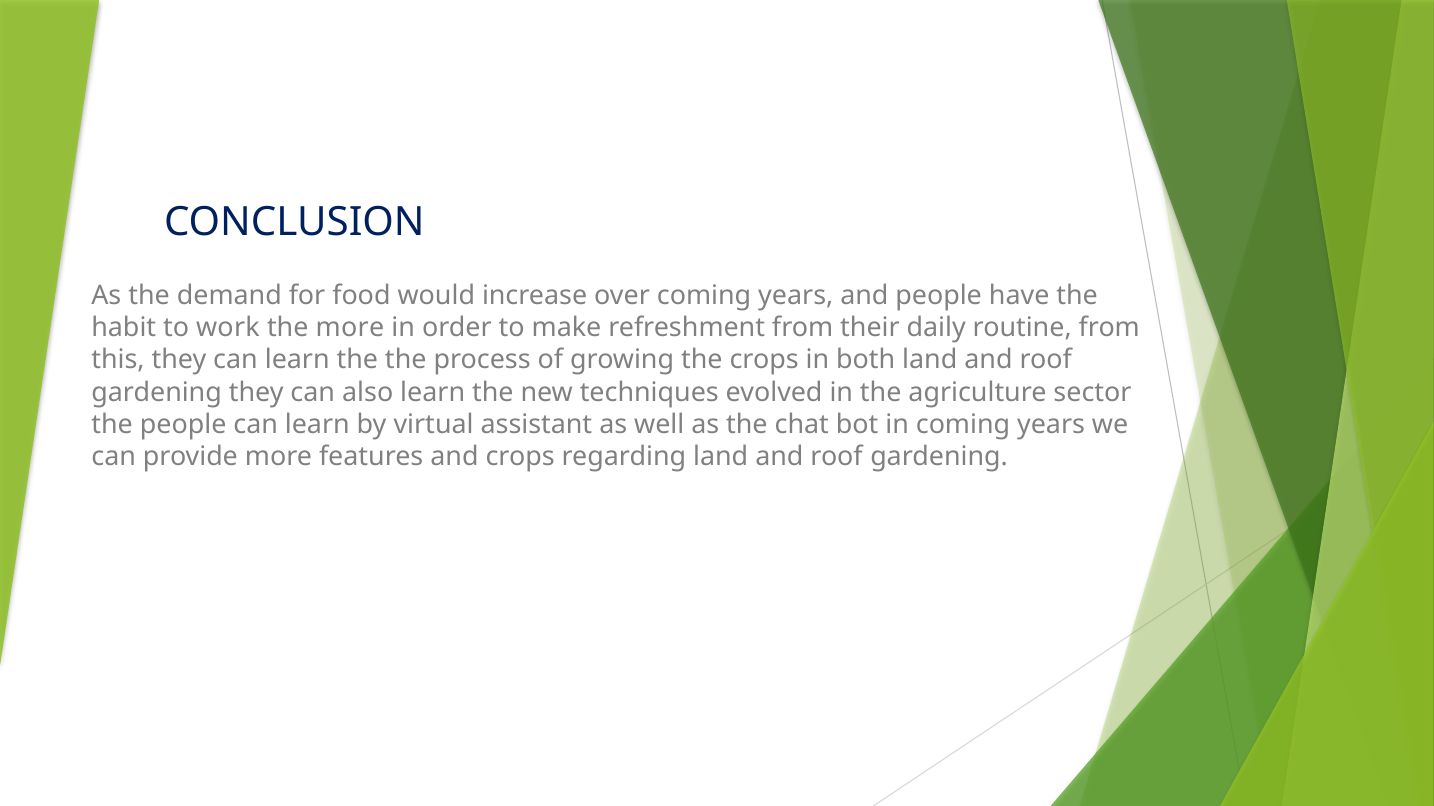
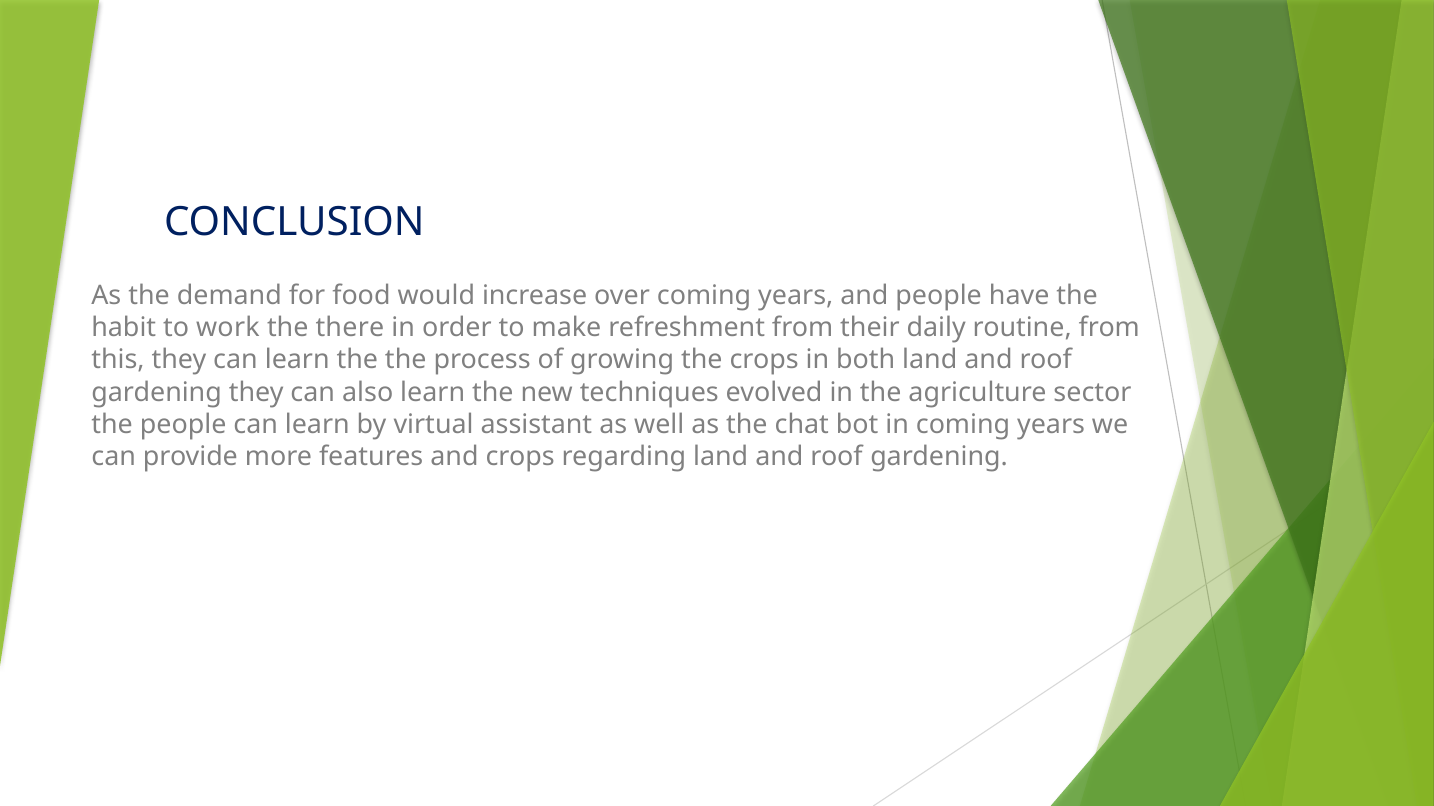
the more: more -> there
